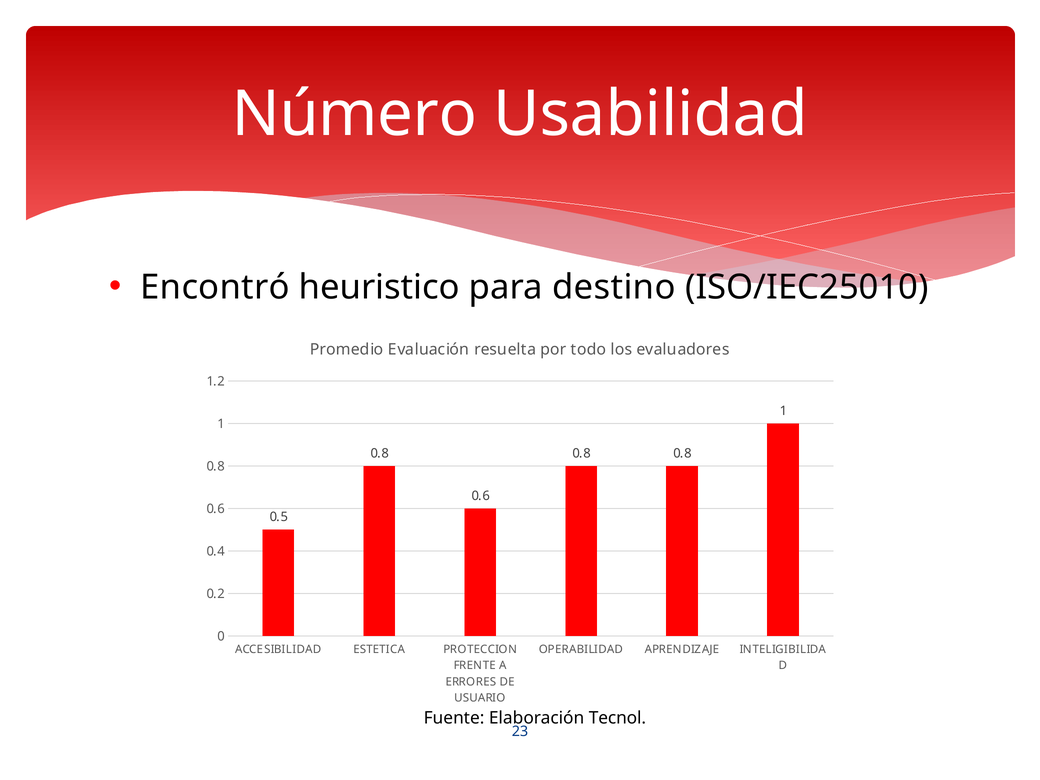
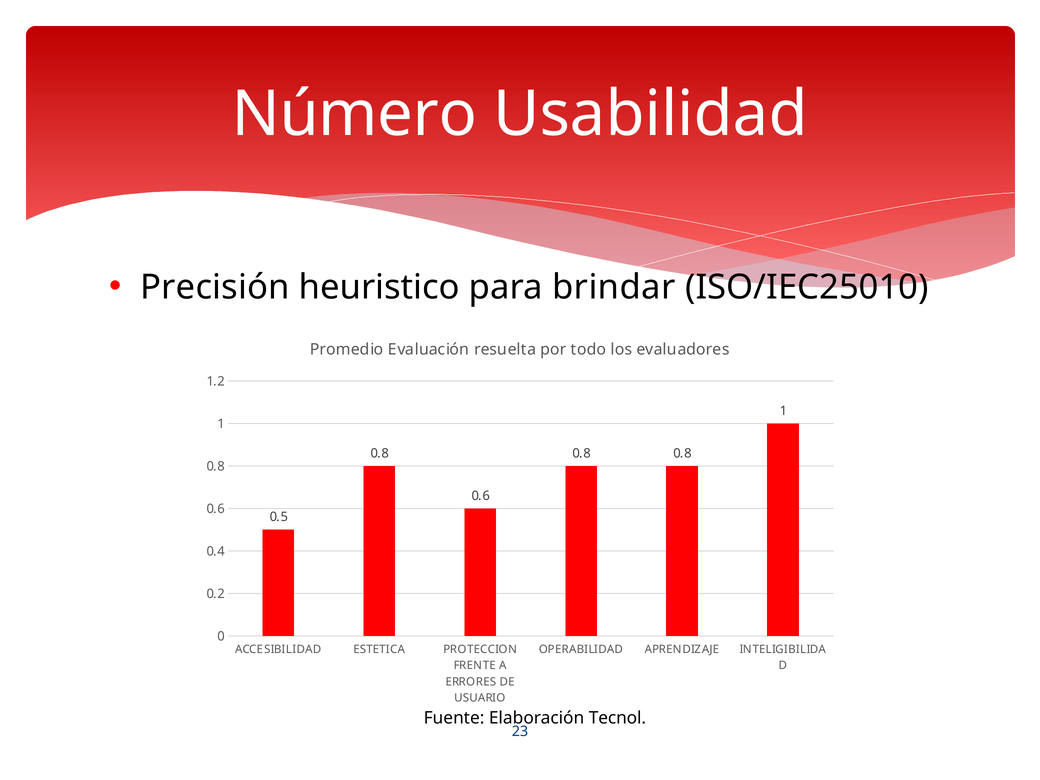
Encontró: Encontró -> Precisión
destino: destino -> brindar
